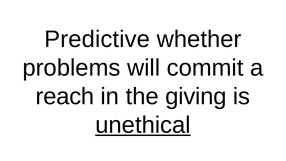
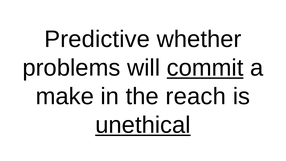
commit underline: none -> present
reach: reach -> make
giving: giving -> reach
